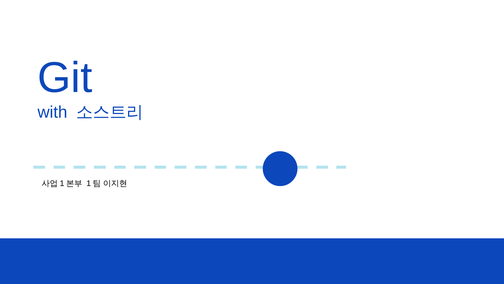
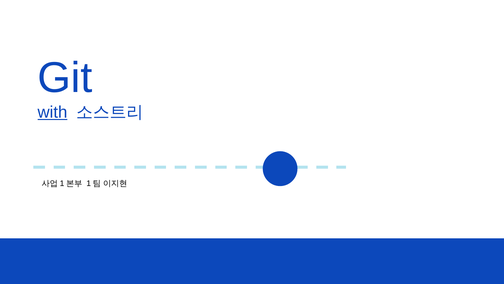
with underline: none -> present
